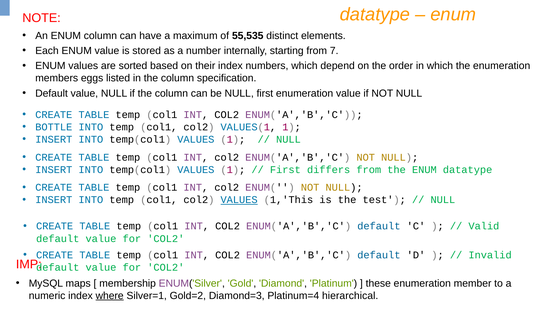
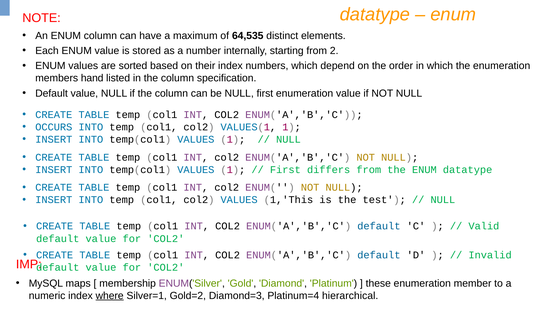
55,535: 55,535 -> 64,535
7: 7 -> 2
eggs: eggs -> hand
BOTTLE: BOTTLE -> OCCURS
VALUES at (239, 200) underline: present -> none
